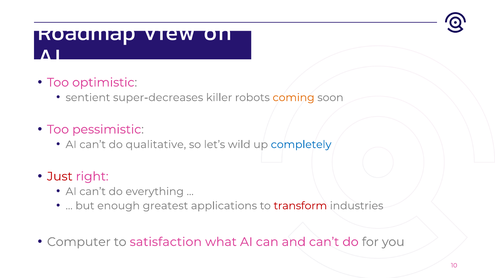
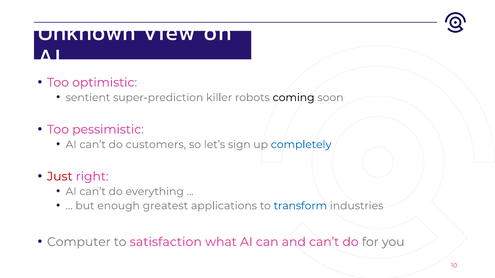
Roadmap: Roadmap -> Unknown
super-decreases: super-decreases -> super-prediction
coming colour: orange -> black
qualitative: qualitative -> customers
wild: wild -> sign
transform colour: red -> blue
